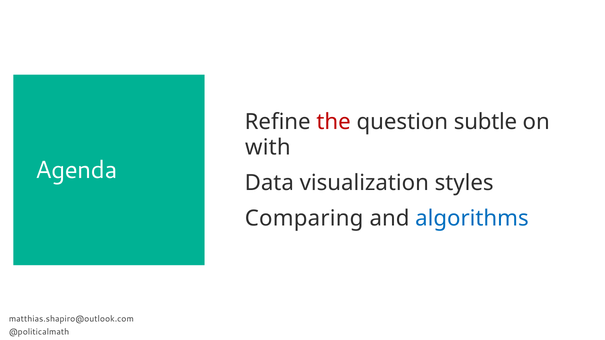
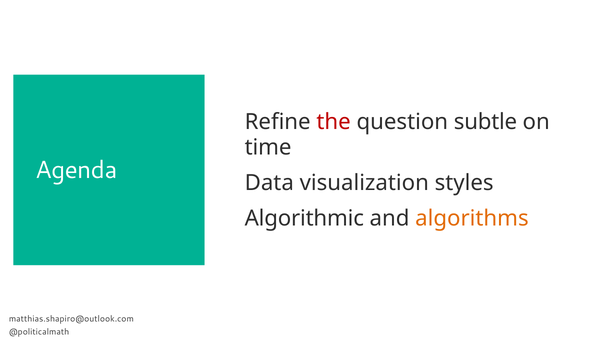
with: with -> time
Comparing: Comparing -> Algorithmic
algorithms colour: blue -> orange
